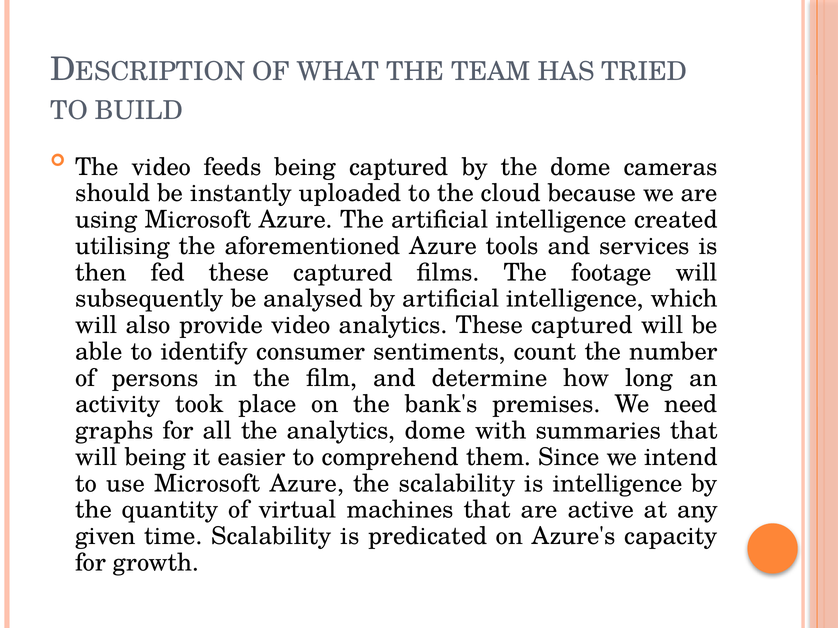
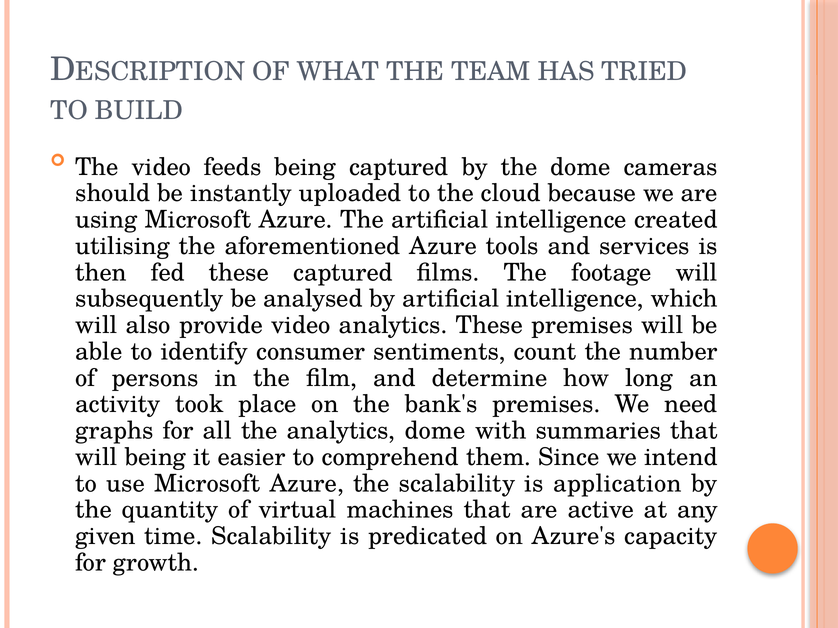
analytics These captured: captured -> premises
is intelligence: intelligence -> application
